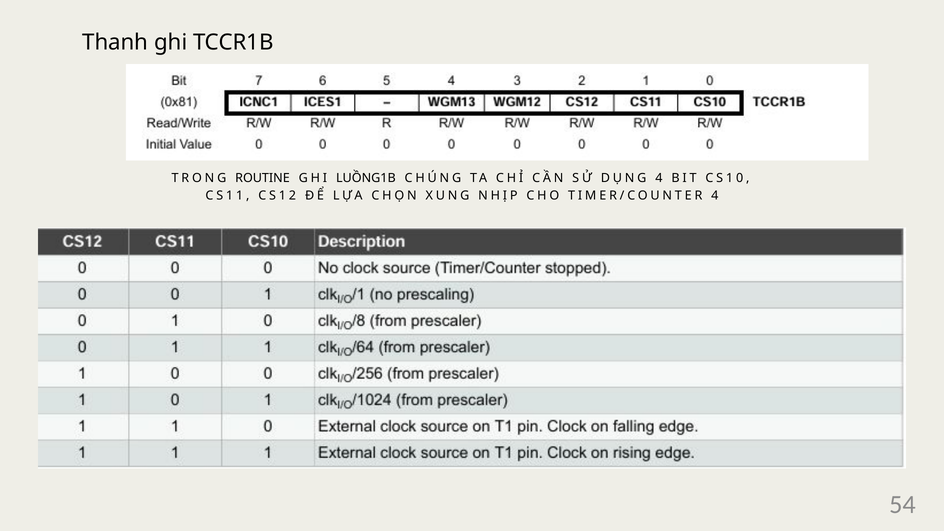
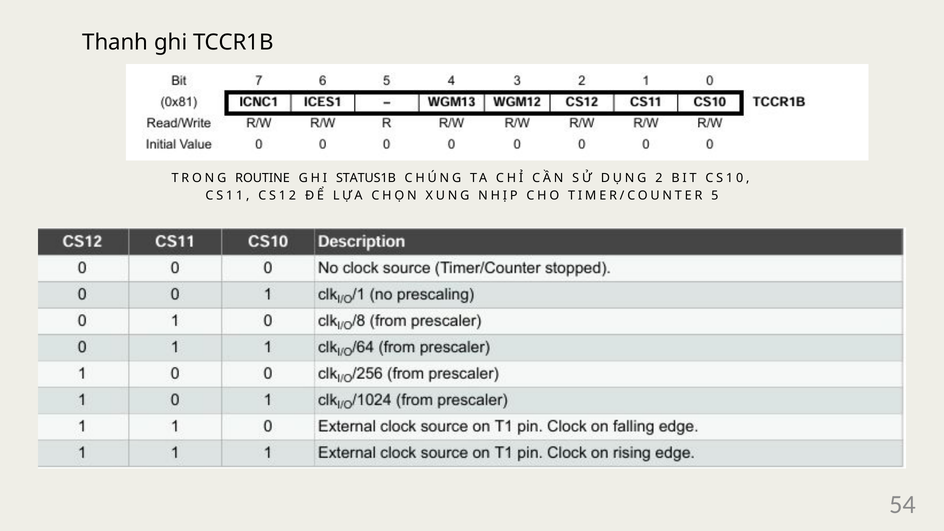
LUỒNG1B: LUỒNG1B -> STATUS1B
DỤNG 4: 4 -> 2
TIMER/COUNTER 4: 4 -> 5
